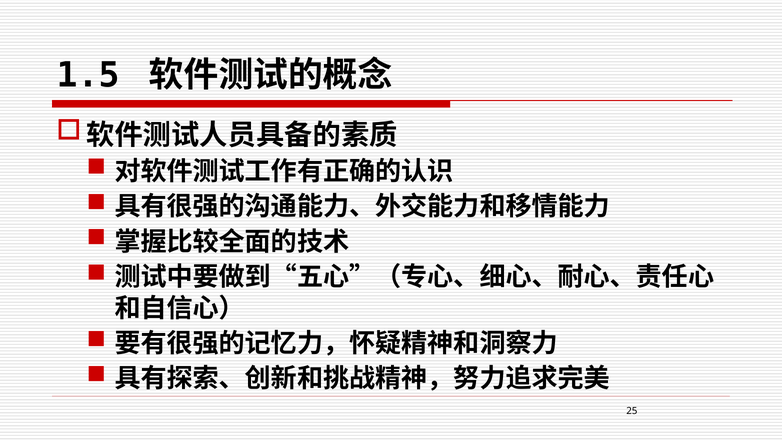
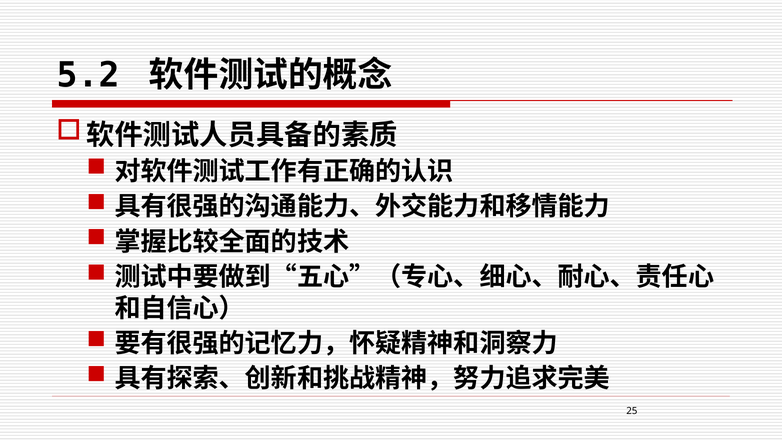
1.5: 1.5 -> 5.2
